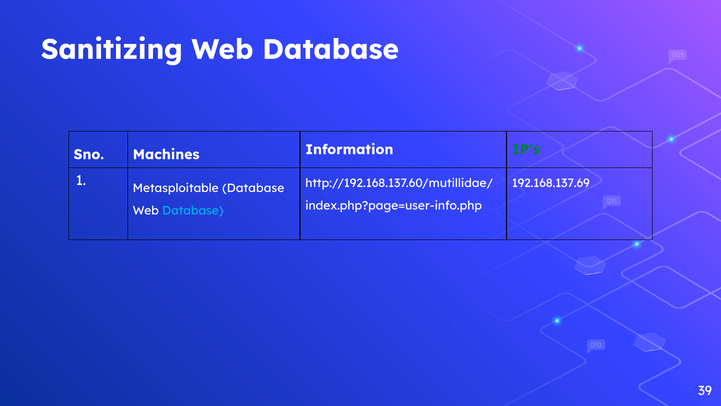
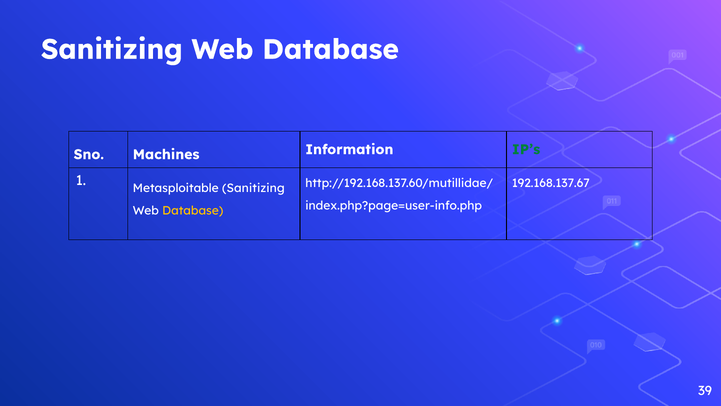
192.168.137.69: 192.168.137.69 -> 192.168.137.67
Metasploitable Database: Database -> Sanitizing
Database at (193, 211) colour: light blue -> yellow
